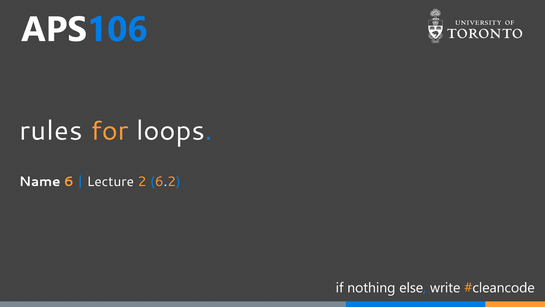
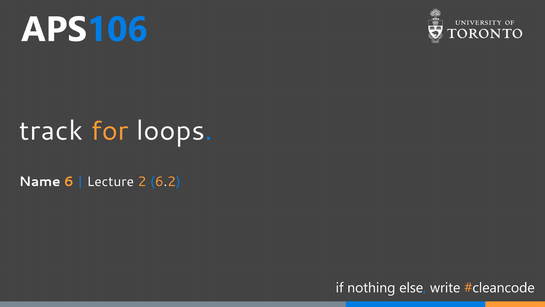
rules: rules -> track
